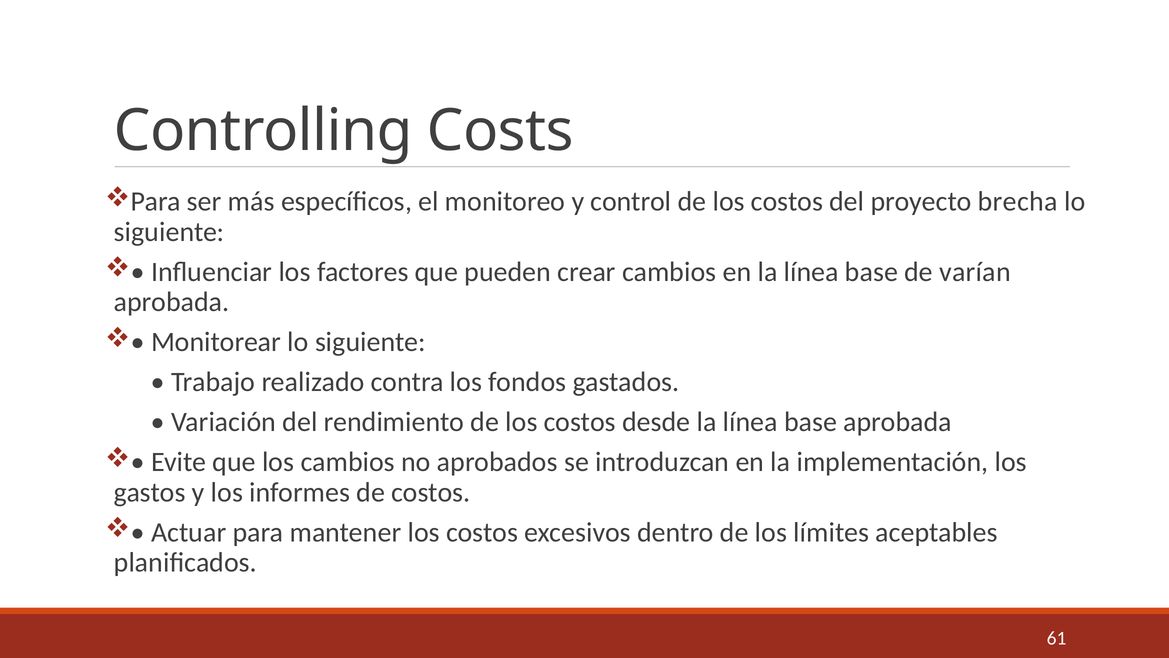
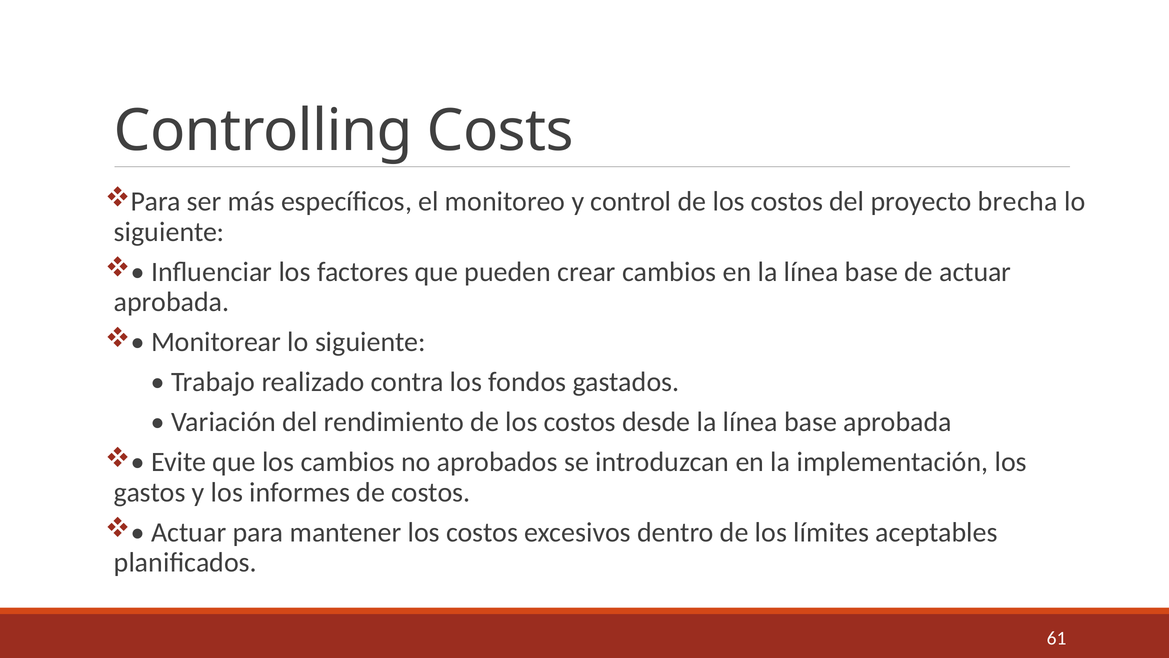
de varían: varían -> actuar
